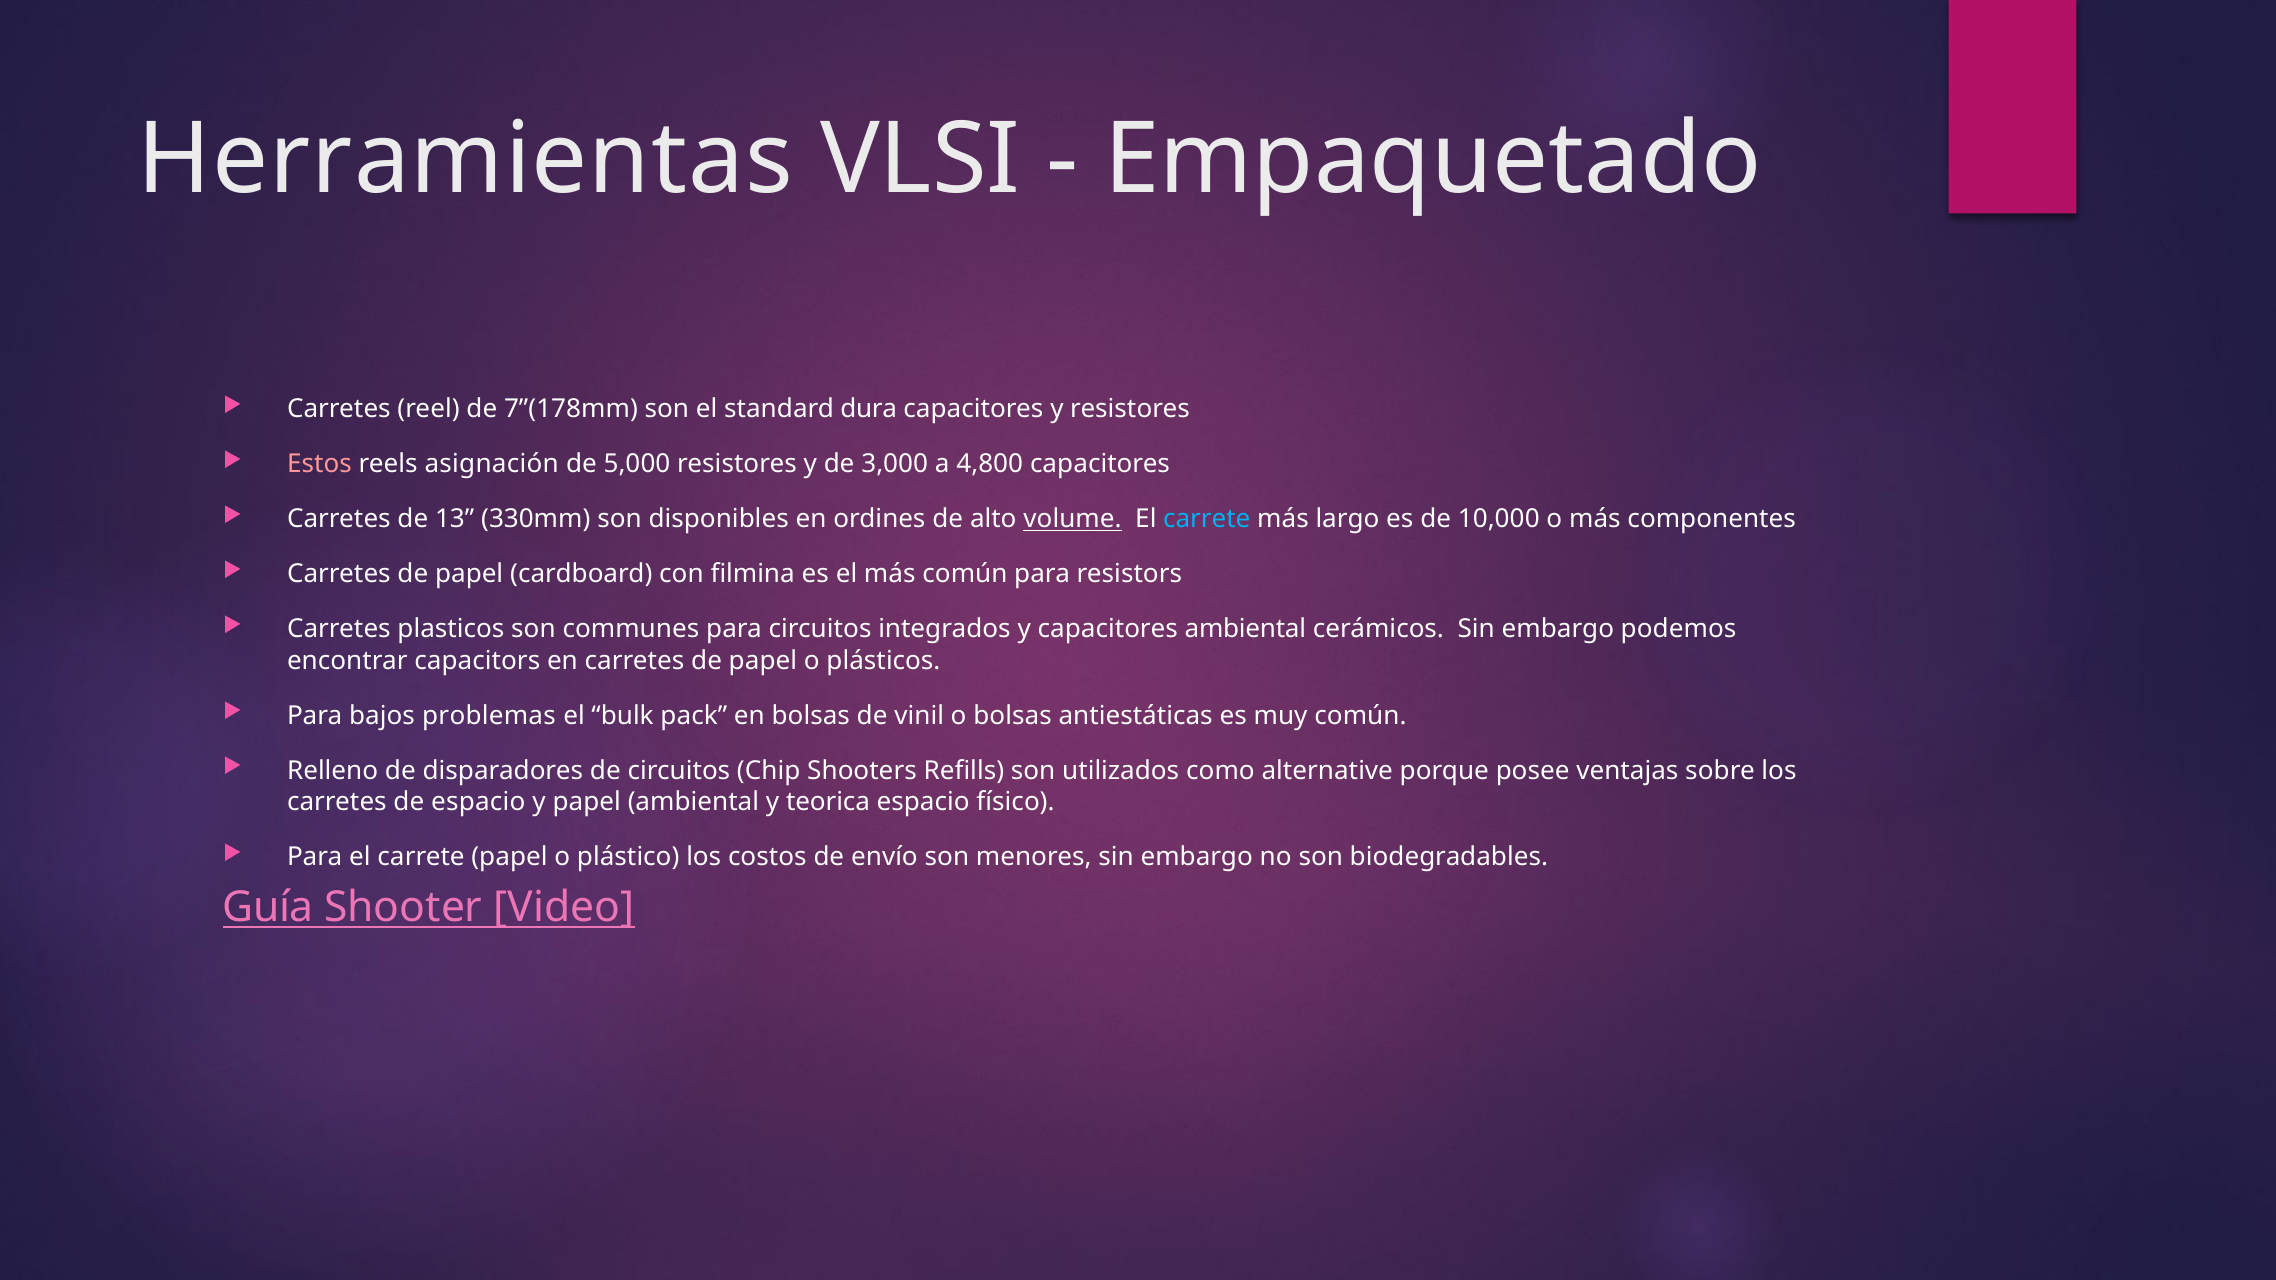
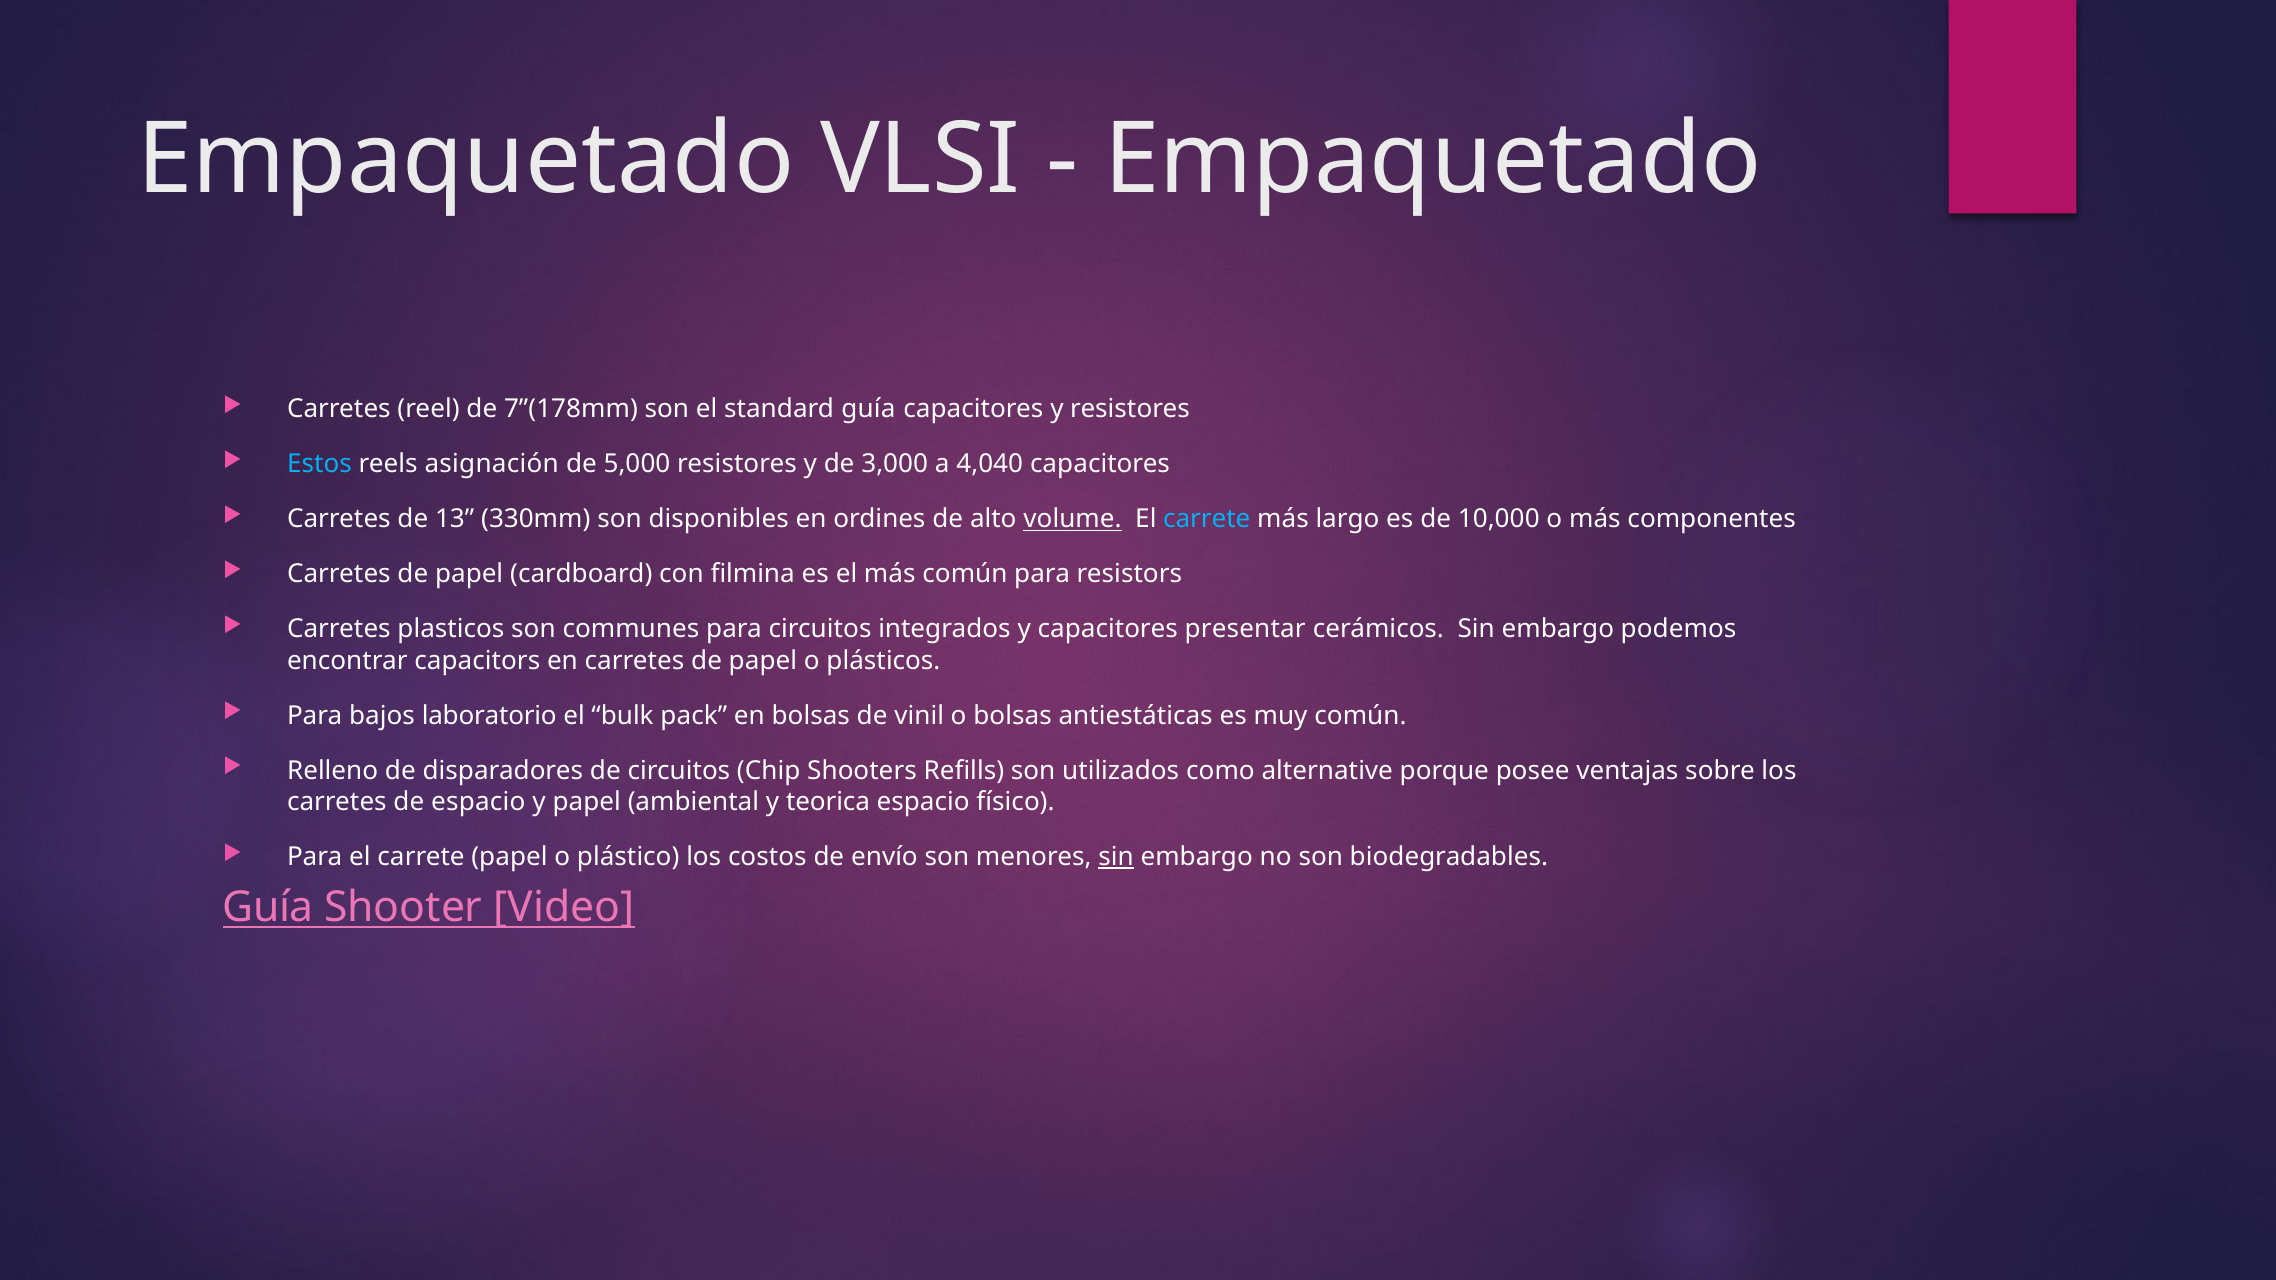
Herramientas at (465, 160): Herramientas -> Empaquetado
standard dura: dura -> guía
Estos colour: pink -> light blue
4,800: 4,800 -> 4,040
capacitores ambiental: ambiental -> presentar
problemas: problemas -> laboratorio
sin at (1116, 857) underline: none -> present
